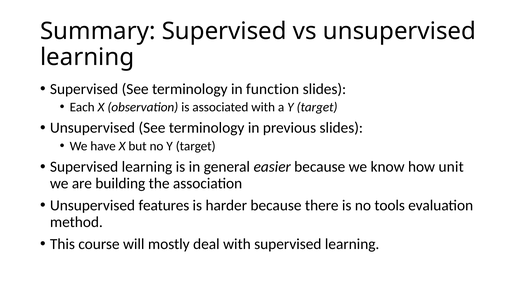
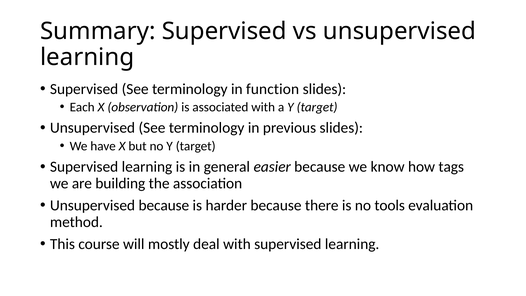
unit: unit -> tags
Unsupervised features: features -> because
